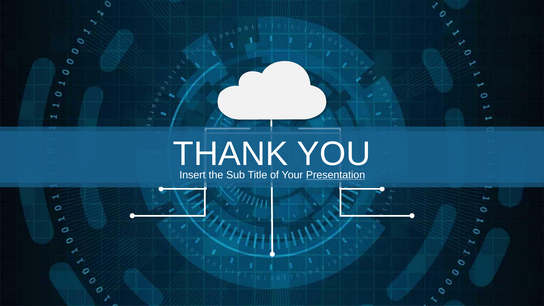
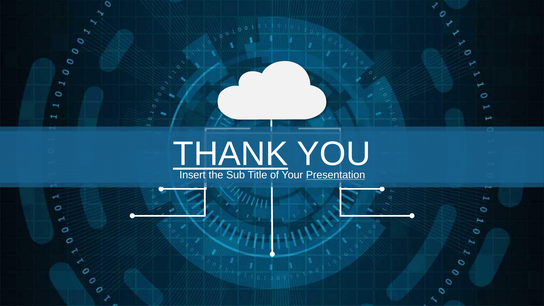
THANK underline: none -> present
